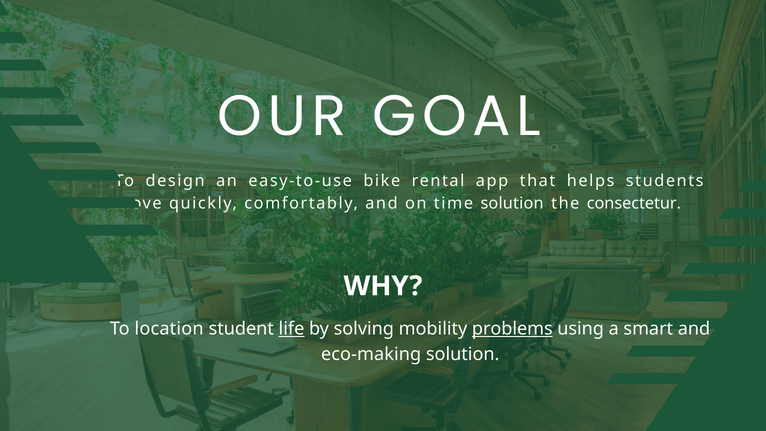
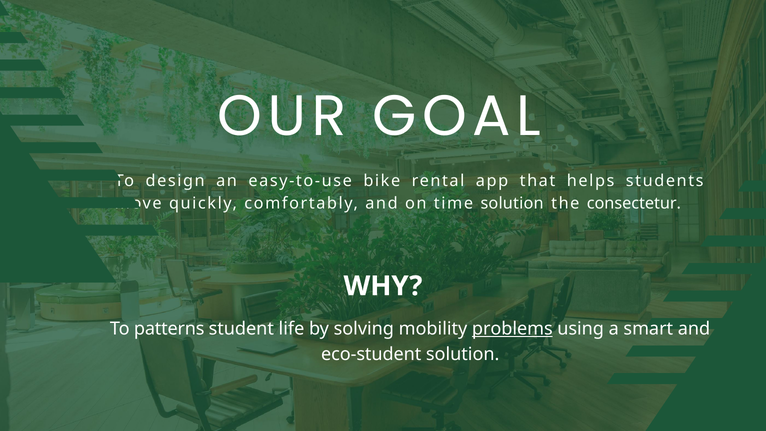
location: location -> patterns
life underline: present -> none
eco-making: eco-making -> eco-student
